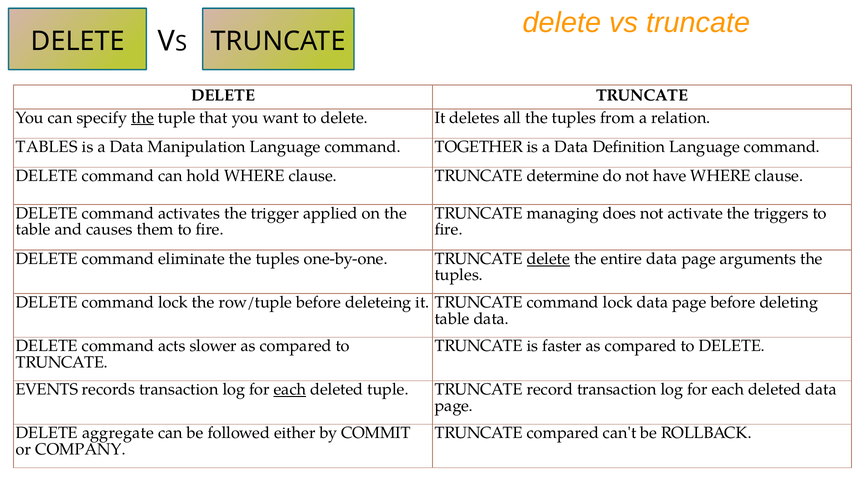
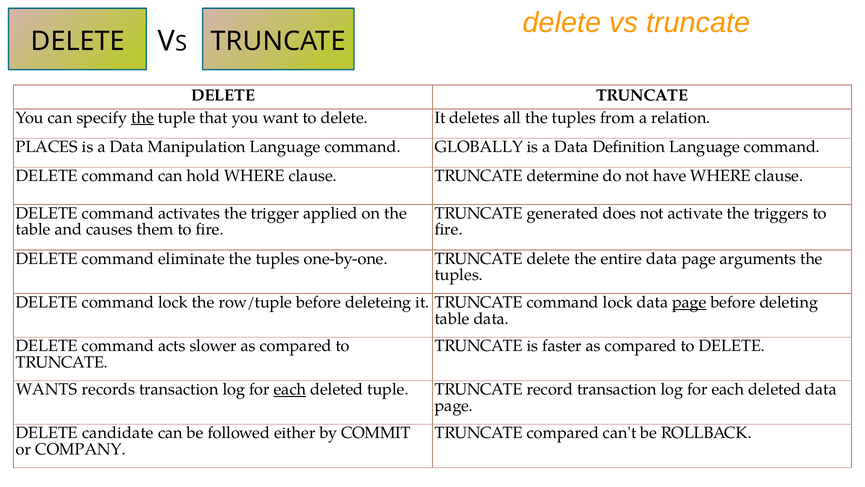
TABLES: TABLES -> PLACES
TOGETHER: TOGETHER -> GLOBALLY
managing: managing -> generated
delete at (548, 259) underline: present -> none
page at (689, 302) underline: none -> present
EVENTS: EVENTS -> WANTS
aggregate: aggregate -> candidate
